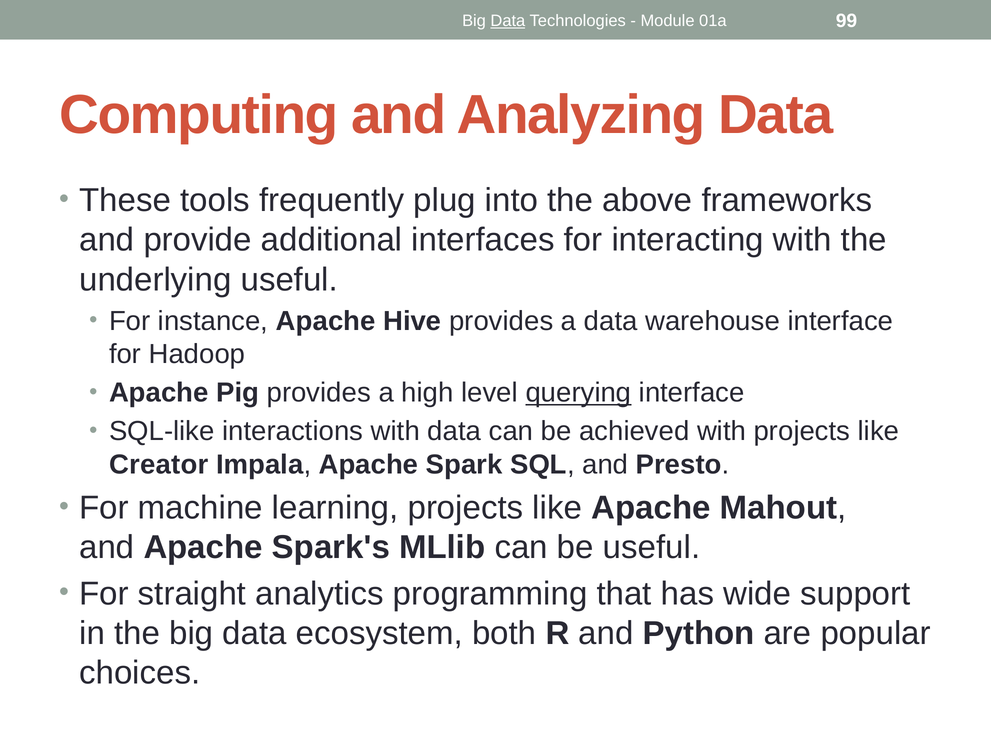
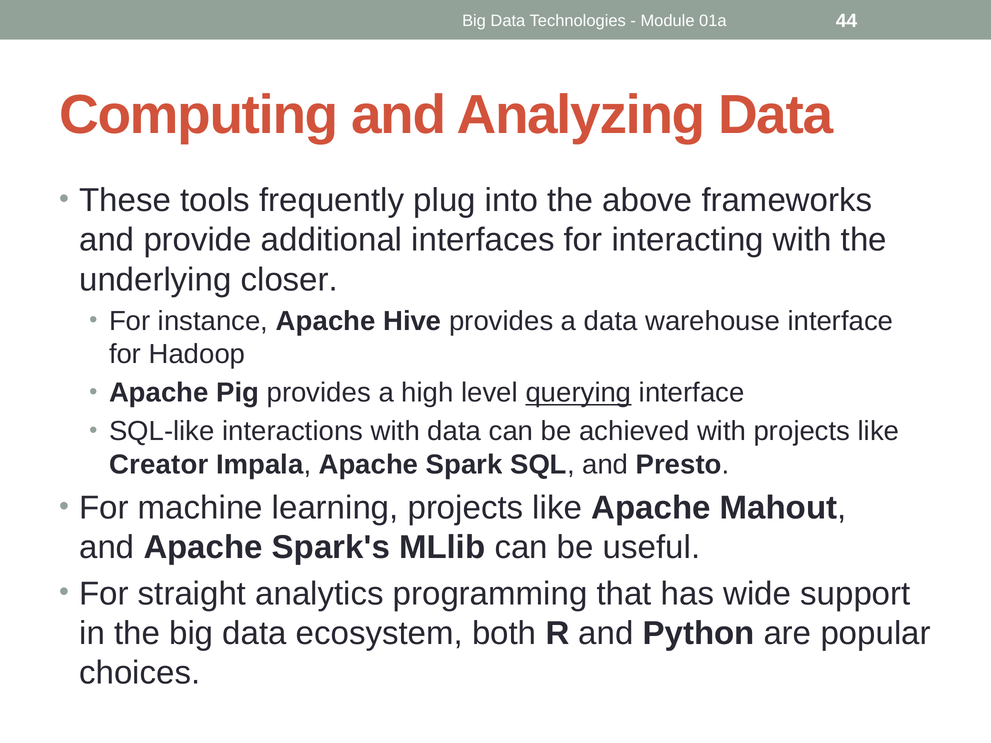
Data at (508, 21) underline: present -> none
99: 99 -> 44
underlying useful: useful -> closer
